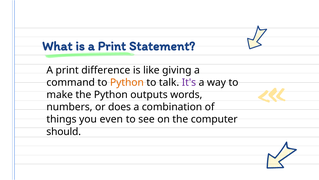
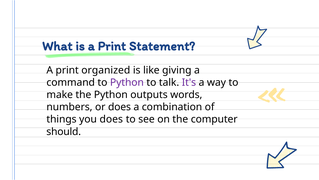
difference: difference -> organized
Python at (127, 82) colour: orange -> purple
you even: even -> does
